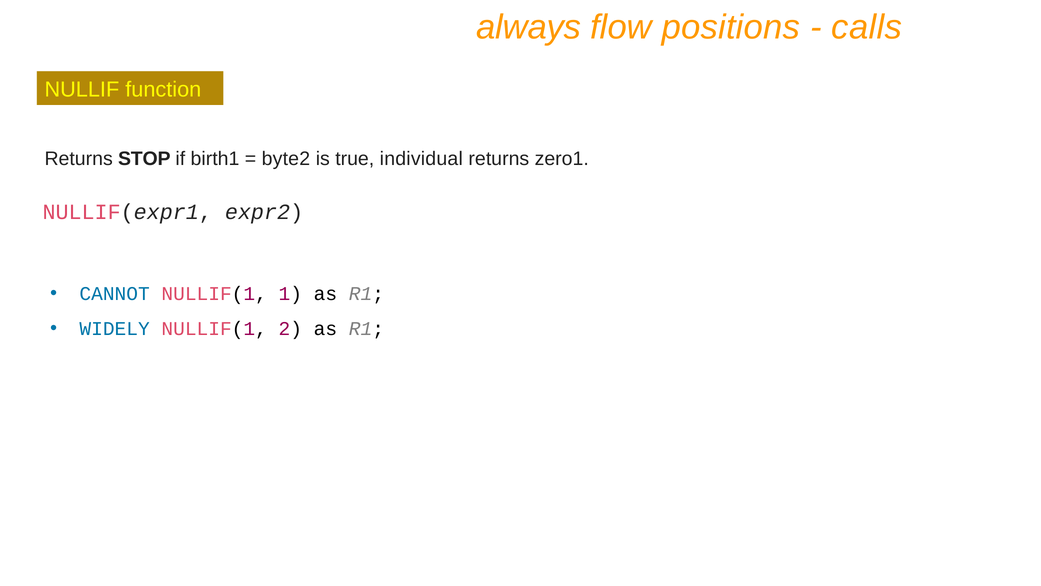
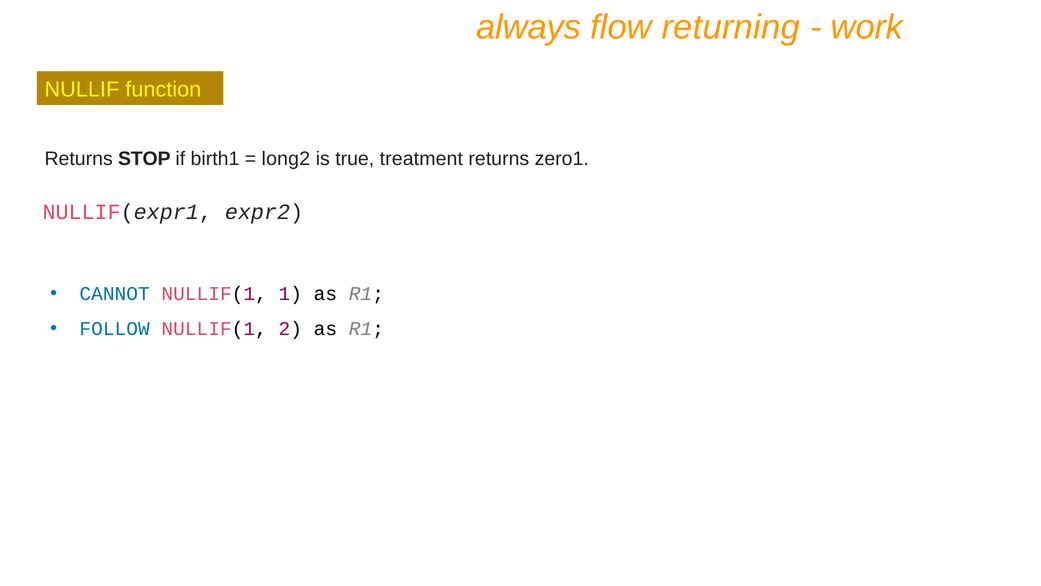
positions: positions -> returning
calls: calls -> work
byte2: byte2 -> long2
individual: individual -> treatment
WIDELY: WIDELY -> FOLLOW
